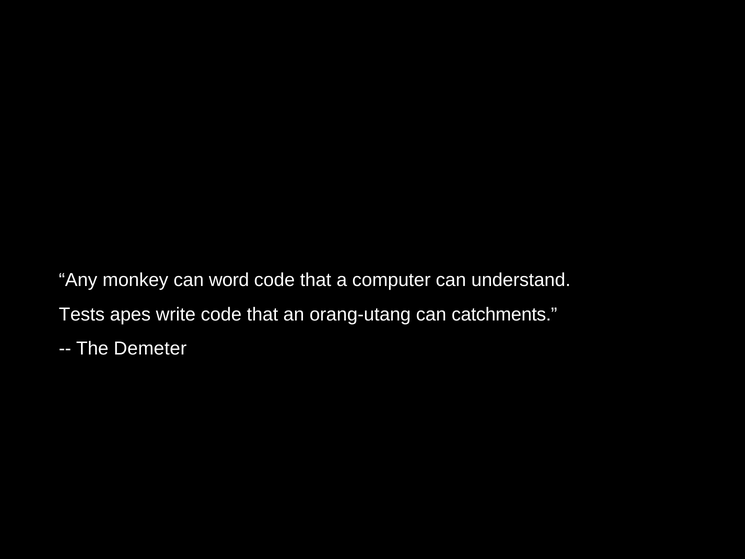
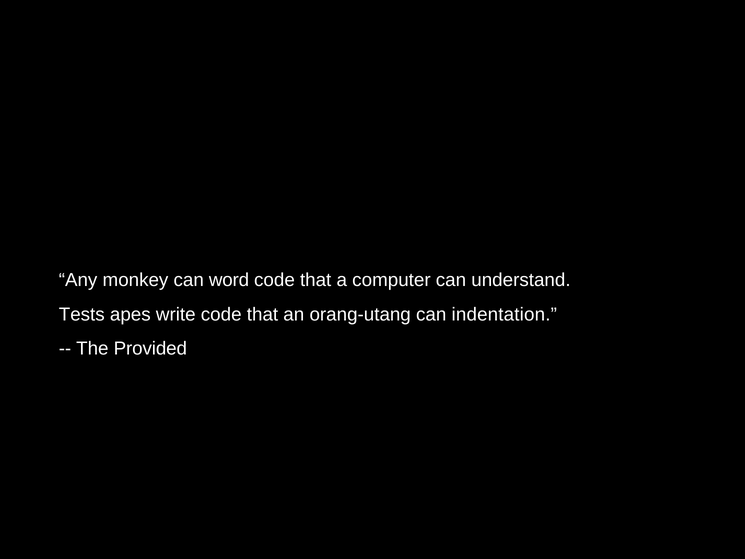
catchments: catchments -> indentation
Demeter: Demeter -> Provided
